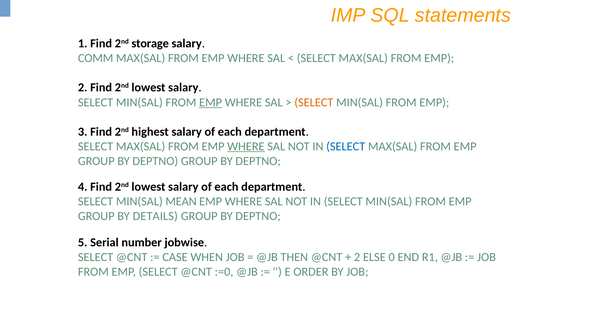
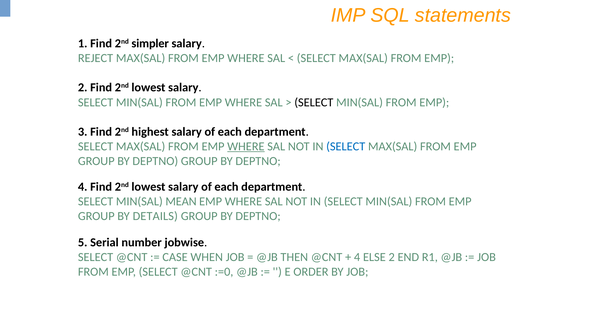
storage: storage -> simpler
COMM: COMM -> REJECT
EMP at (211, 102) underline: present -> none
SELECT at (314, 102) colour: orange -> black
2 at (357, 257): 2 -> 4
ELSE 0: 0 -> 2
